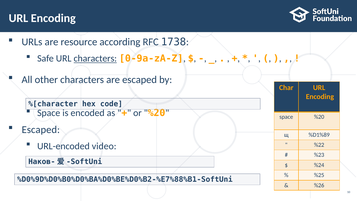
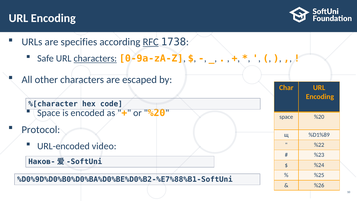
resource: resource -> specifies
RFC underline: none -> present
Escaped at (41, 130): Escaped -> Protocol
